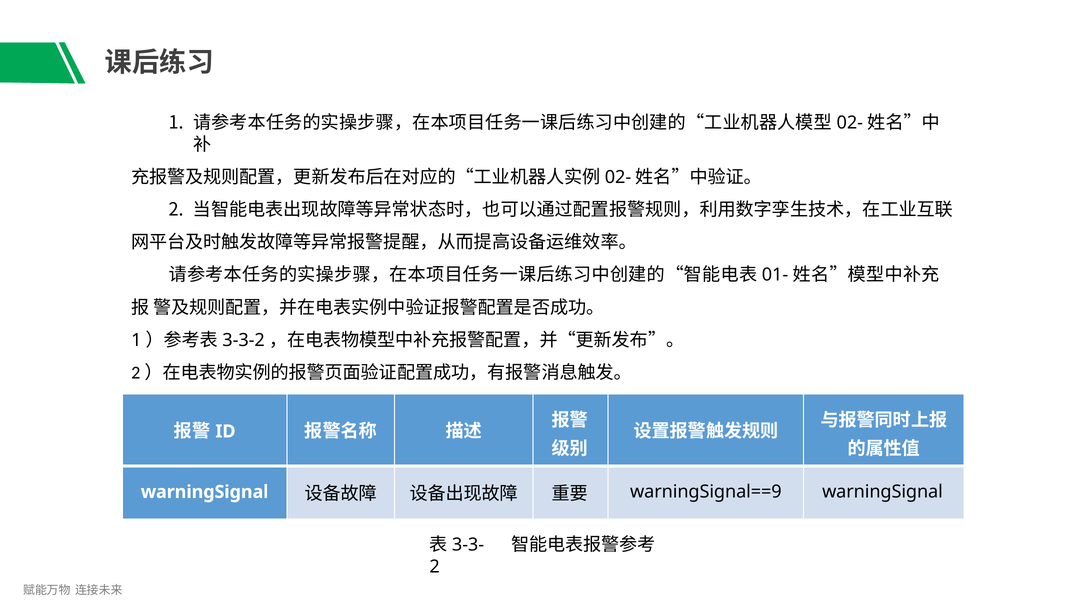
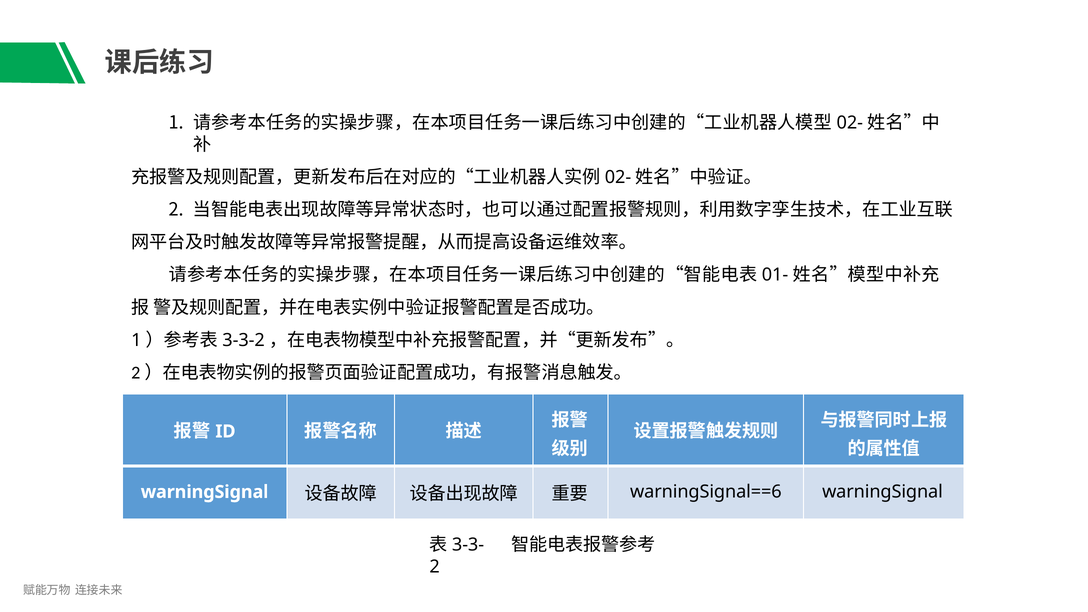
warningSignal==9: warningSignal==9 -> warningSignal==6
